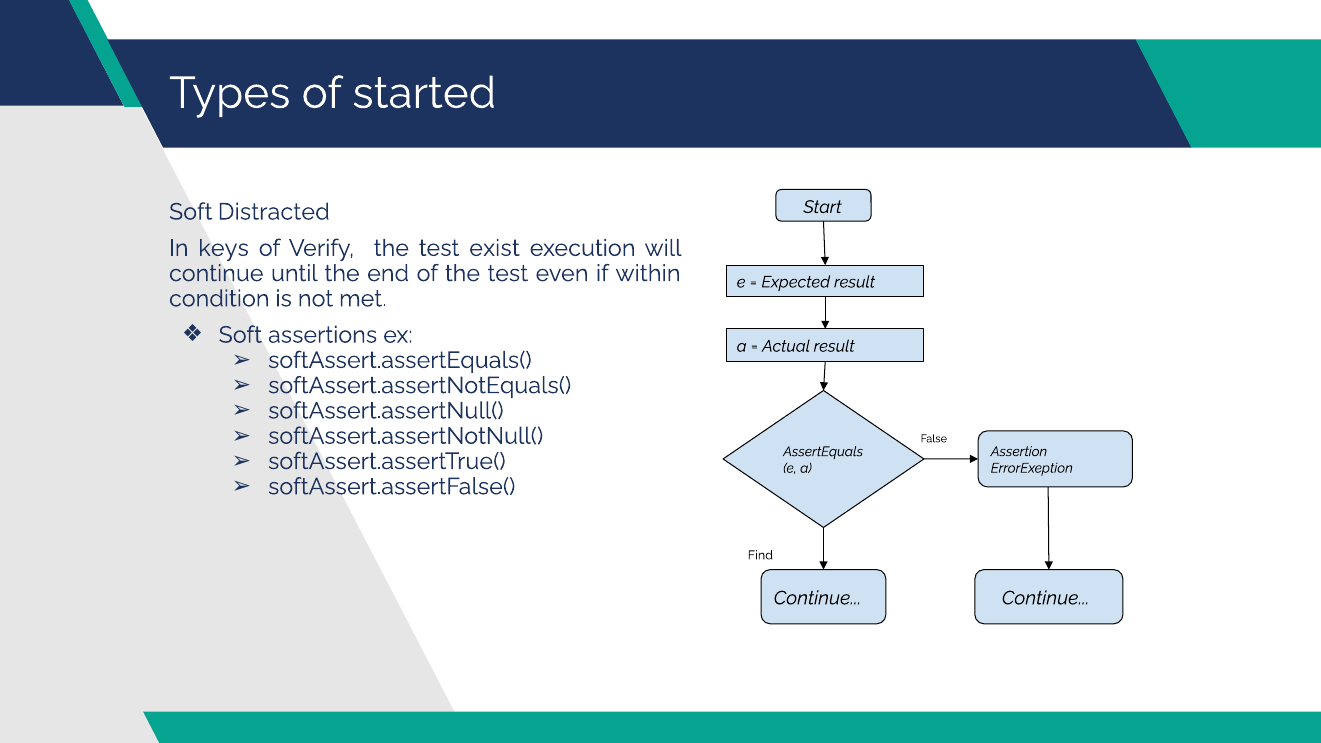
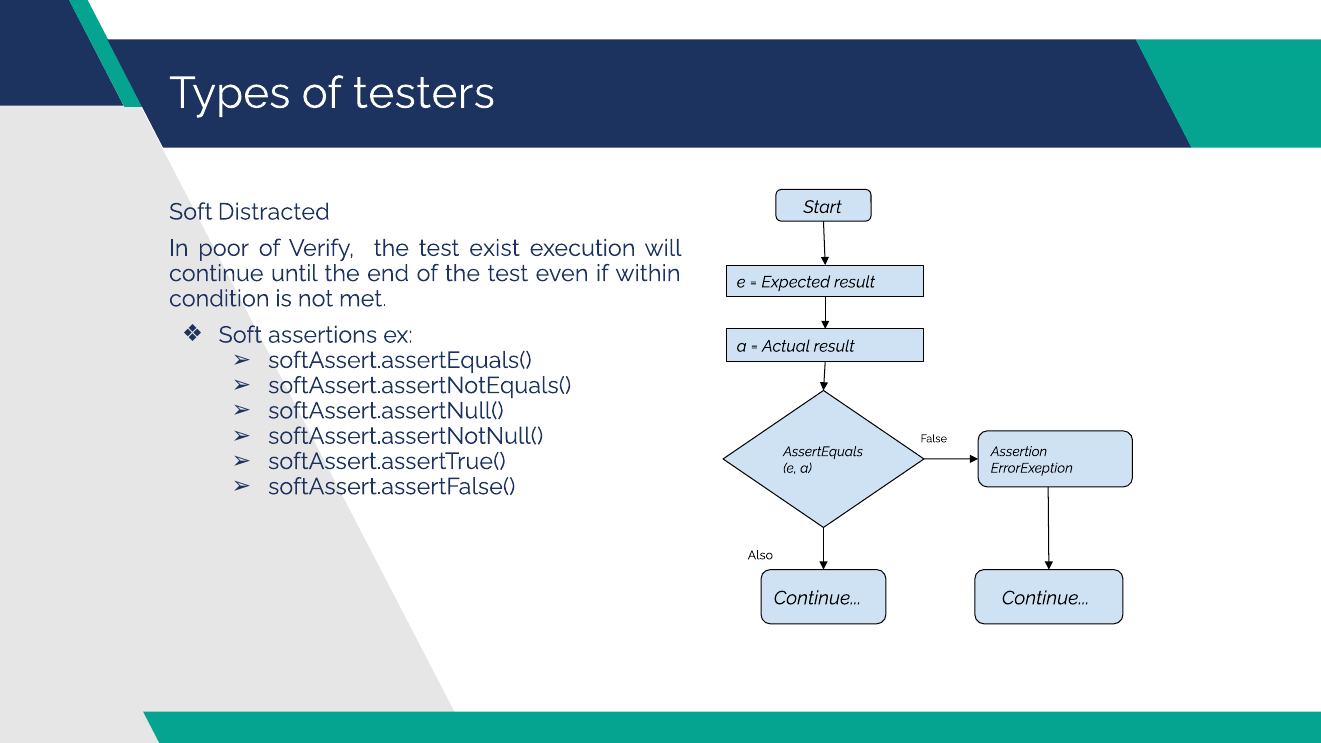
started: started -> testers
keys: keys -> poor
Find: Find -> Also
